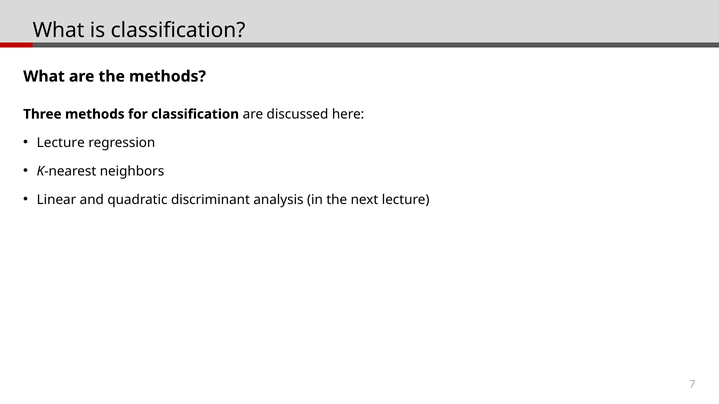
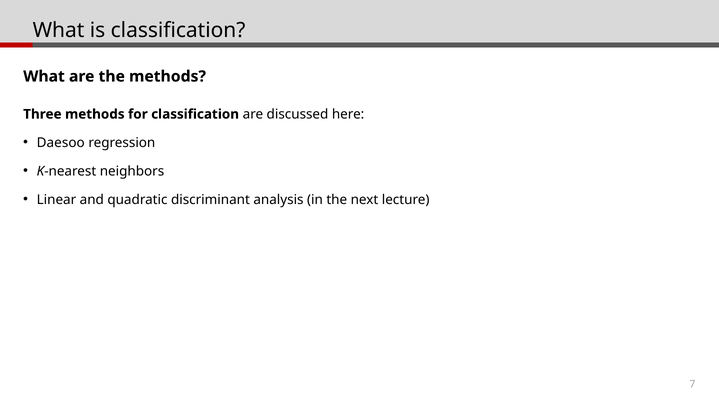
Lecture at (61, 143): Lecture -> Daesoo
